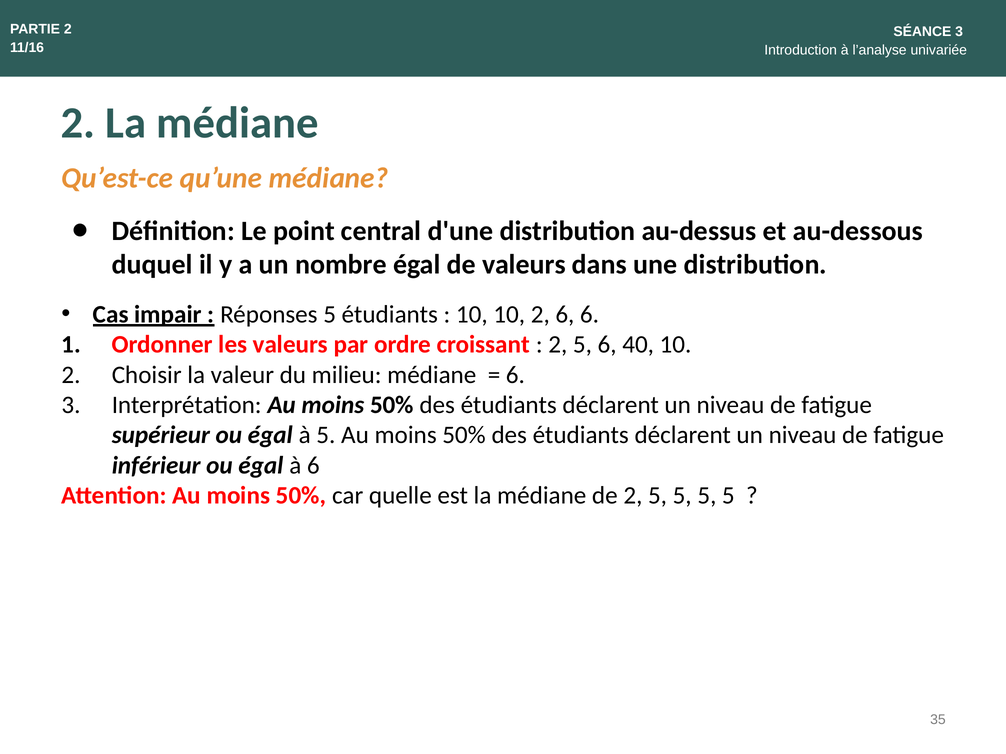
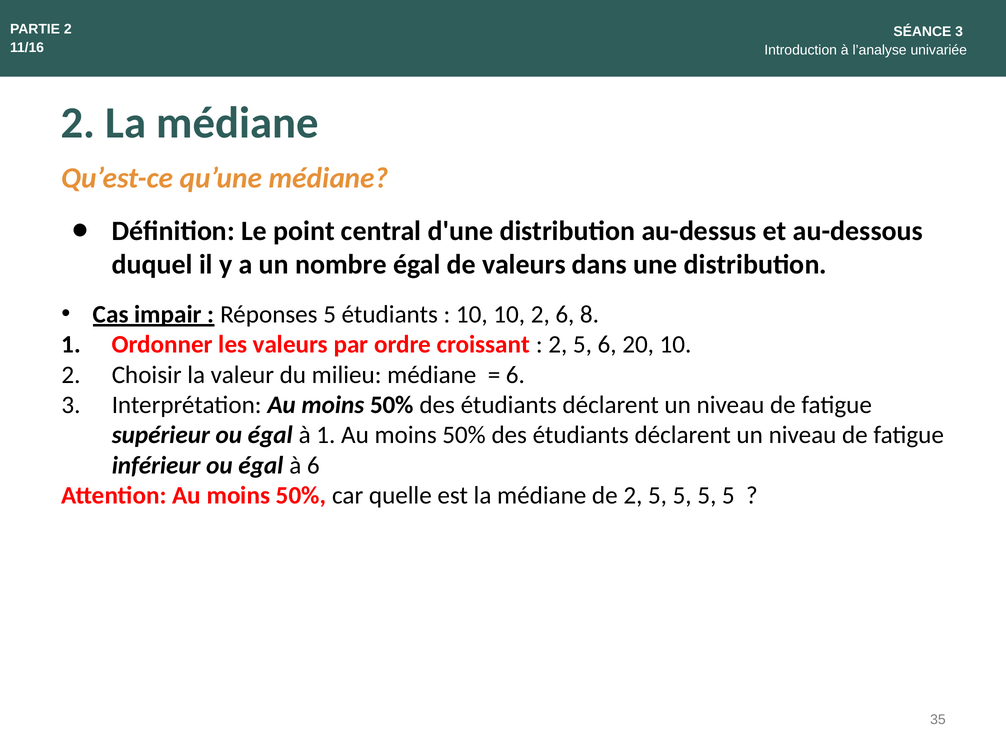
6 6: 6 -> 8
40: 40 -> 20
à 5: 5 -> 1
